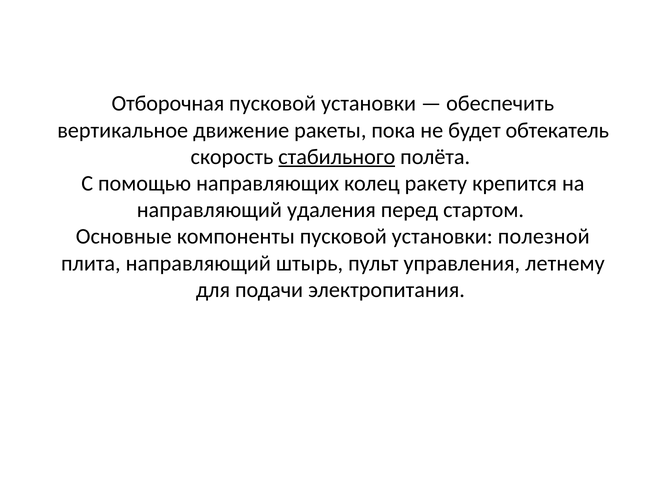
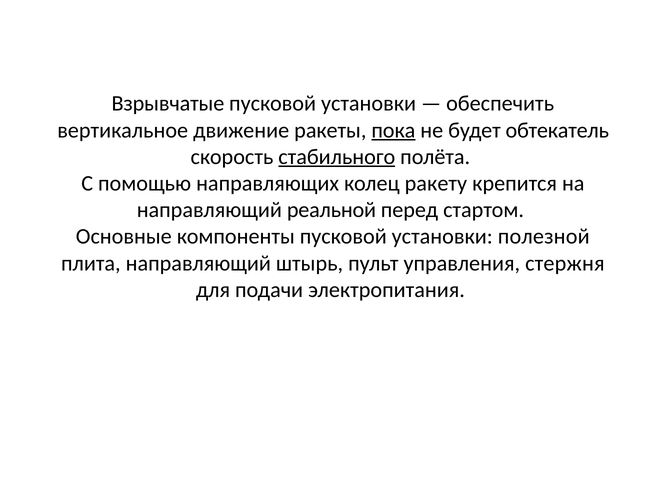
Отборочная: Отборочная -> Взрывчатые
пока underline: none -> present
удаления: удаления -> реальной
летнему: летнему -> стержня
